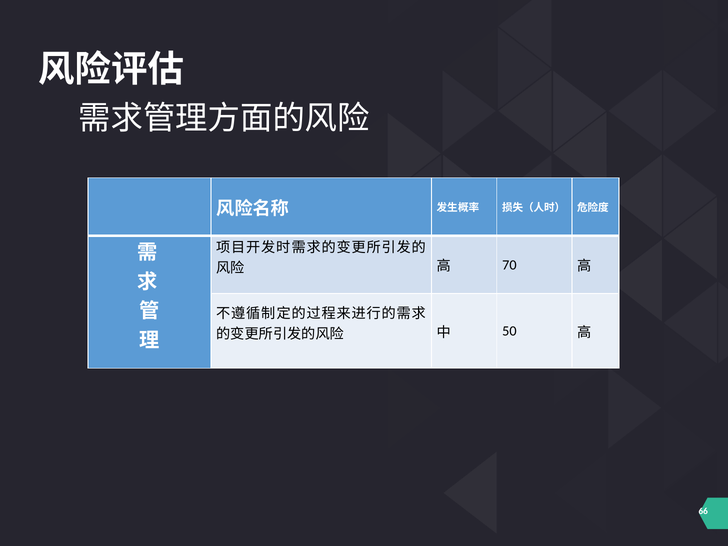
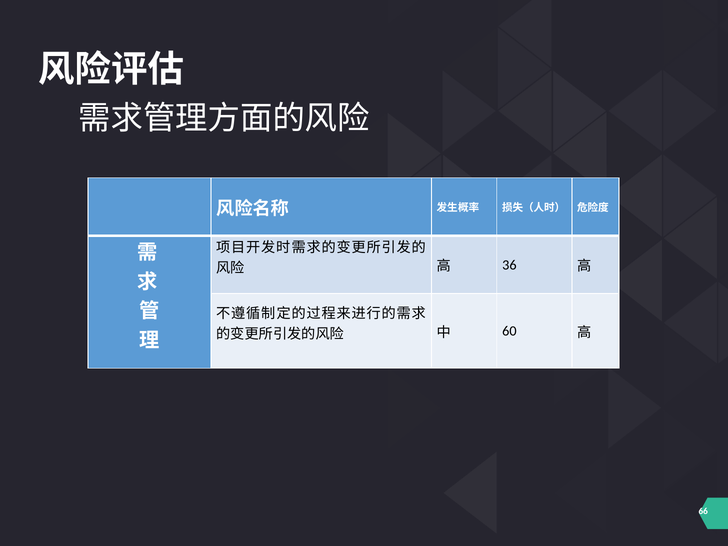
70: 70 -> 36
50: 50 -> 60
